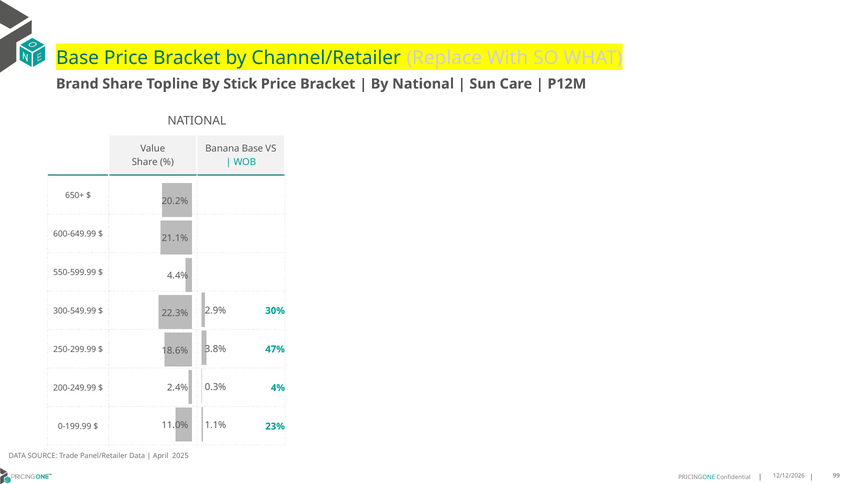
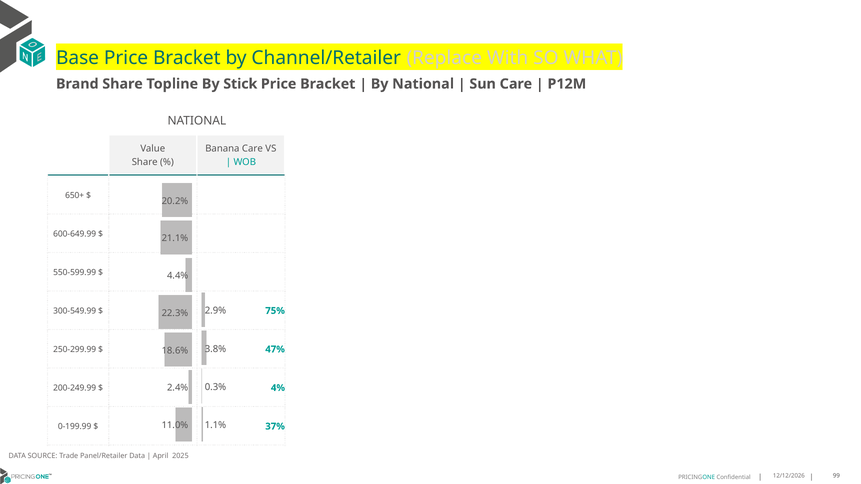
Banana Base: Base -> Care
30%: 30% -> 75%
23%: 23% -> 37%
